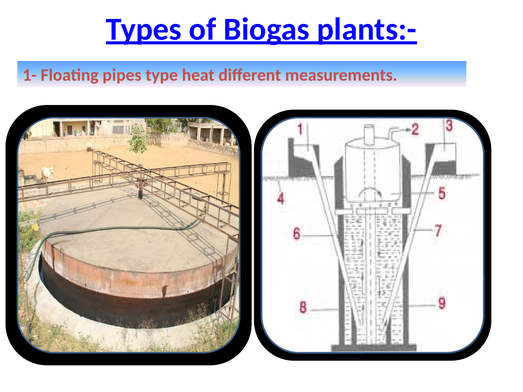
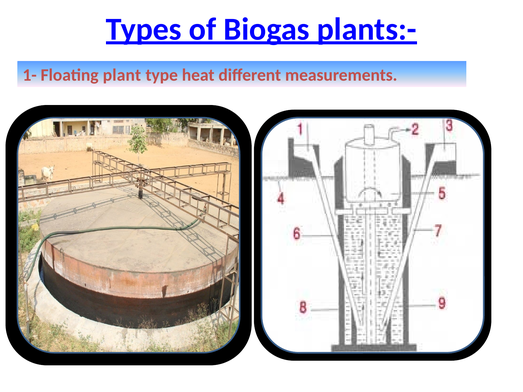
pipes: pipes -> plant
